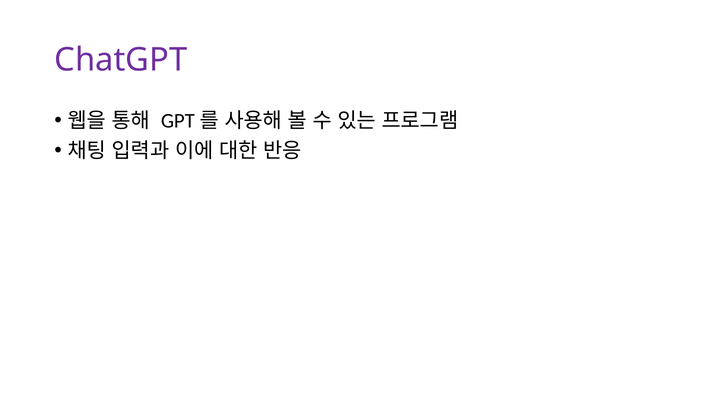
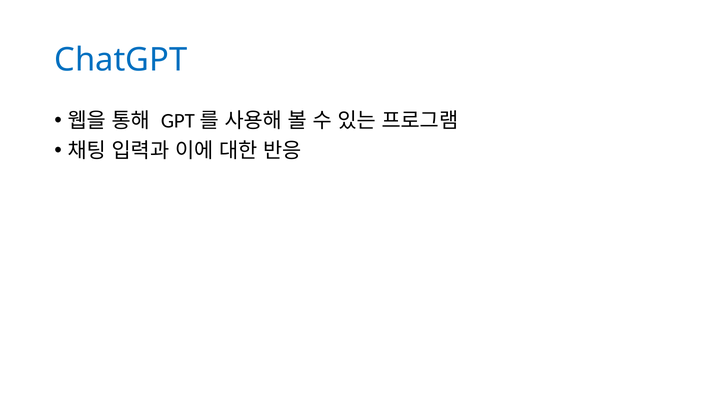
ChatGPT colour: purple -> blue
